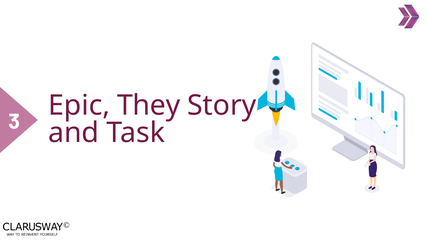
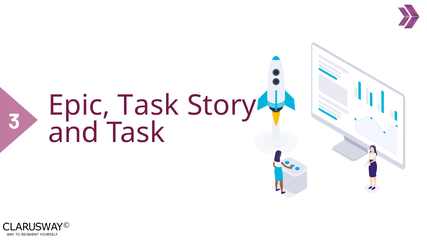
Epic They: They -> Task
